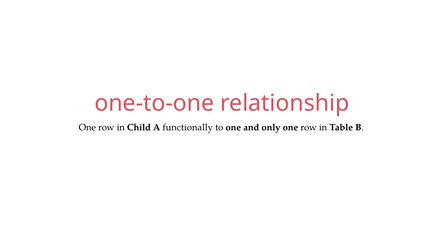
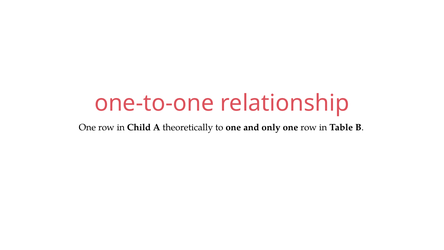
functionally: functionally -> theoretically
